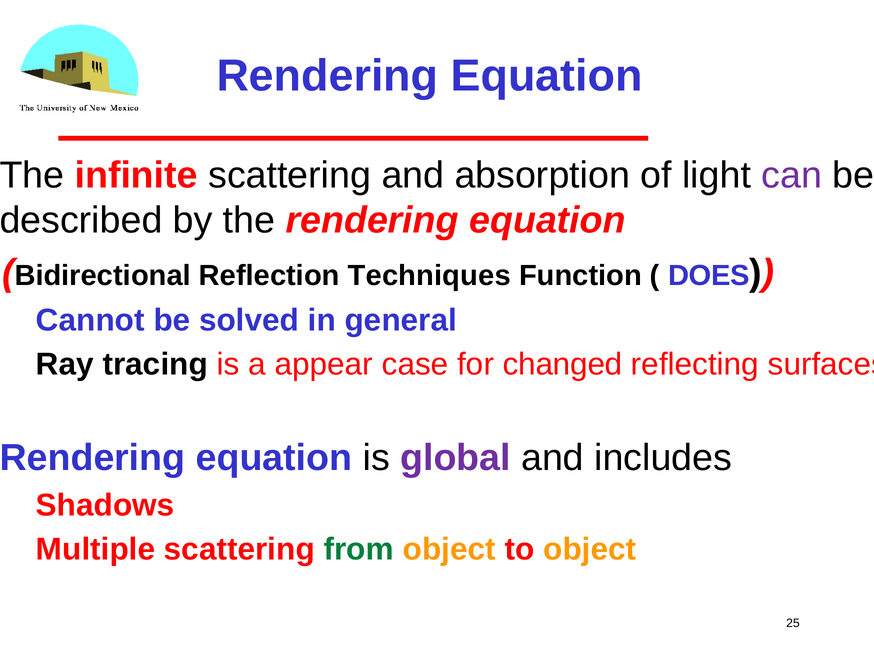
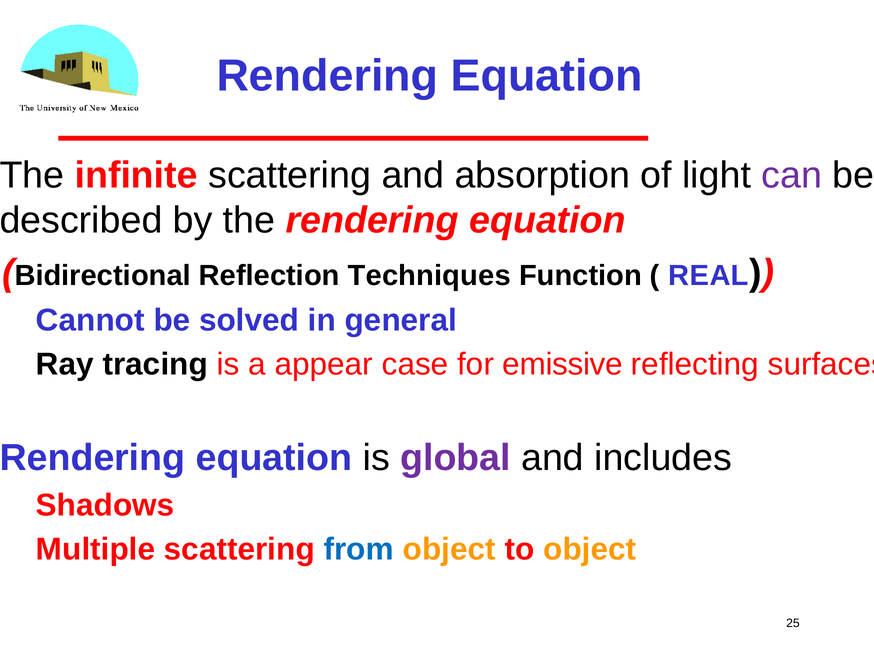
DOES: DOES -> REAL
changed: changed -> emissive
from colour: green -> blue
